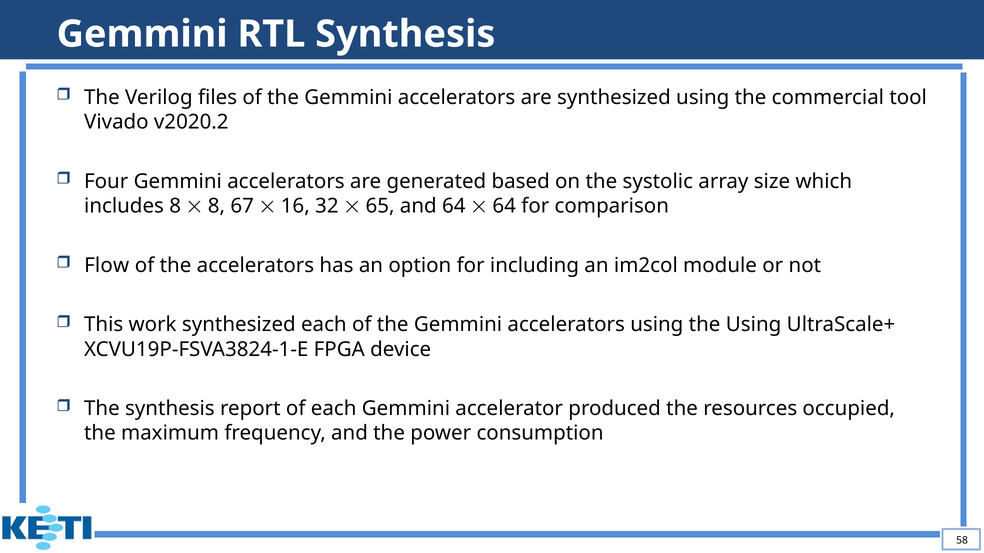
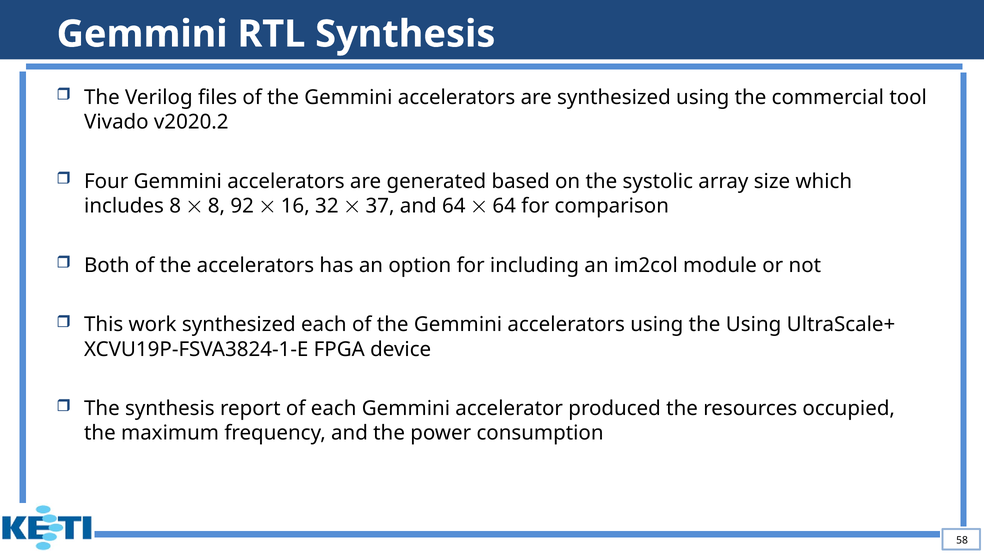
67: 67 -> 92
65: 65 -> 37
Flow: Flow -> Both
